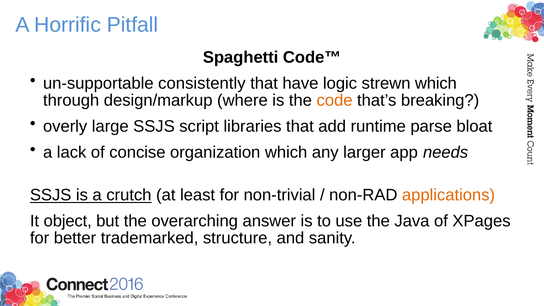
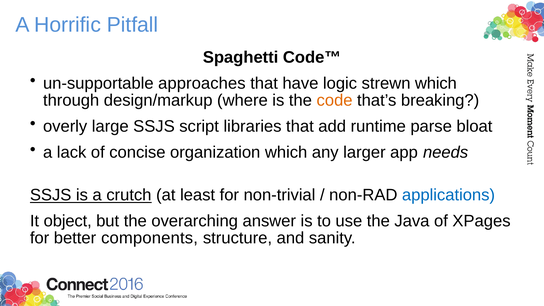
consistently: consistently -> approaches
applications colour: orange -> blue
trademarked: trademarked -> components
